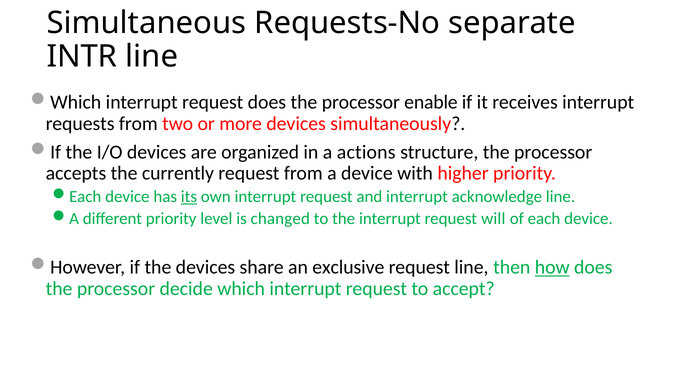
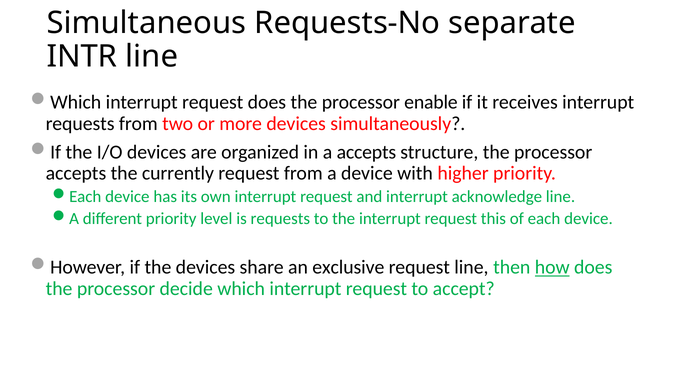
a actions: actions -> accepts
its underline: present -> none
is changed: changed -> requests
will: will -> this
